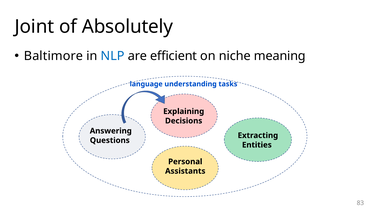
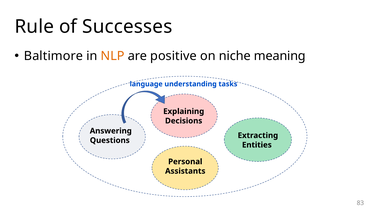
Joint: Joint -> Rule
Absolutely: Absolutely -> Successes
NLP colour: blue -> orange
efficient: efficient -> positive
